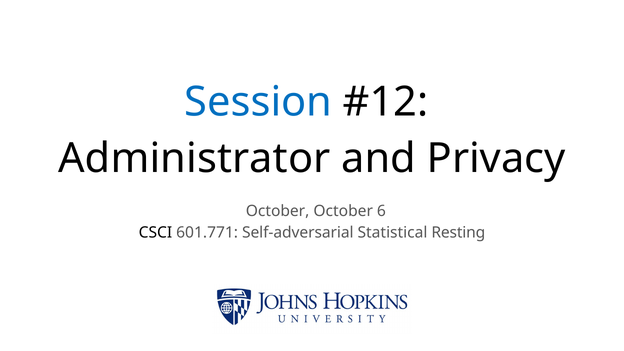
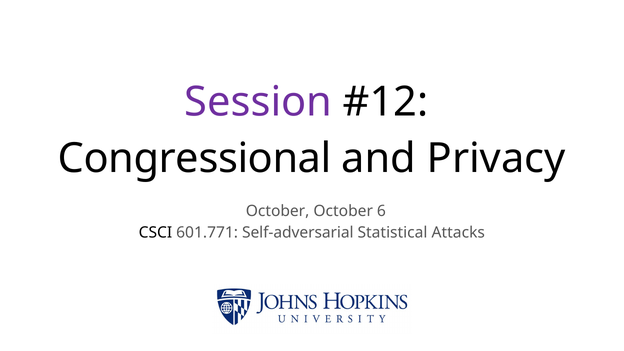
Session colour: blue -> purple
Administrator: Administrator -> Congressional
Resting: Resting -> Attacks
